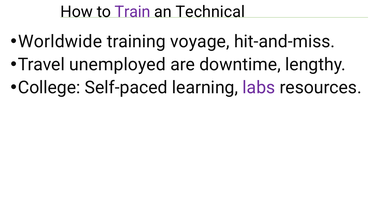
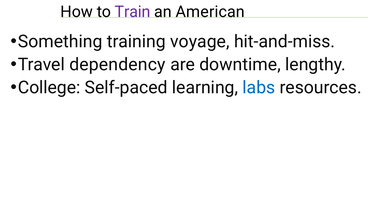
Technical: Technical -> American
Worldwide: Worldwide -> Something
unemployed: unemployed -> dependency
labs colour: purple -> blue
